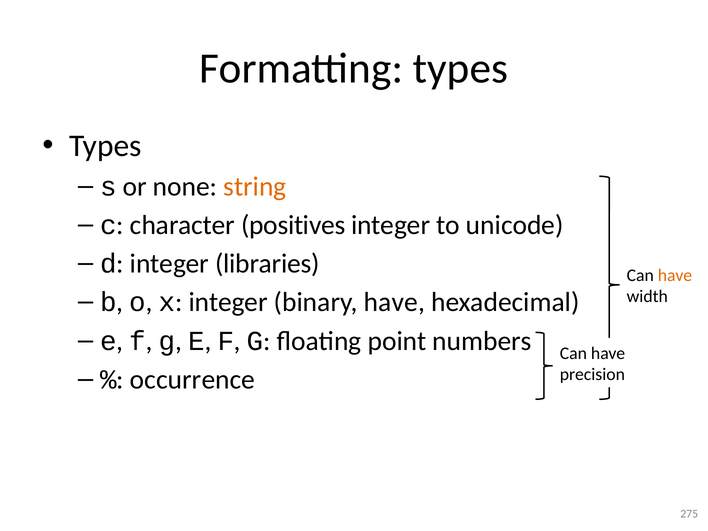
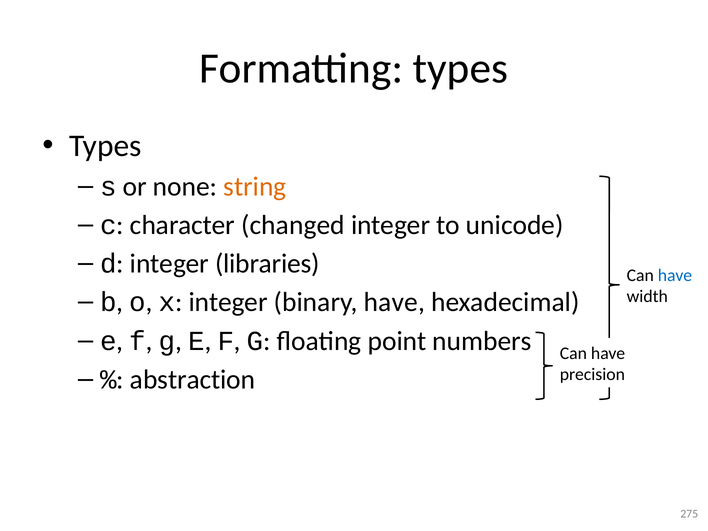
positives: positives -> changed
have at (675, 275) colour: orange -> blue
occurrence: occurrence -> abstraction
